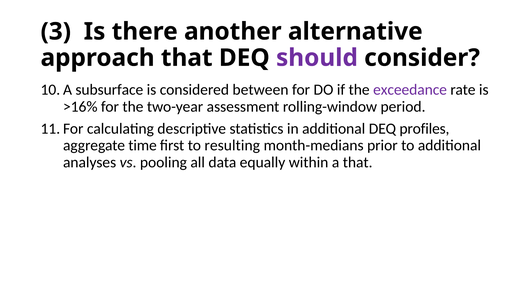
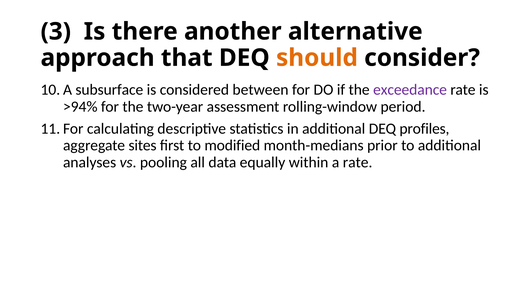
should colour: purple -> orange
>16%: >16% -> >94%
time: time -> sites
resulting: resulting -> modified
a that: that -> rate
